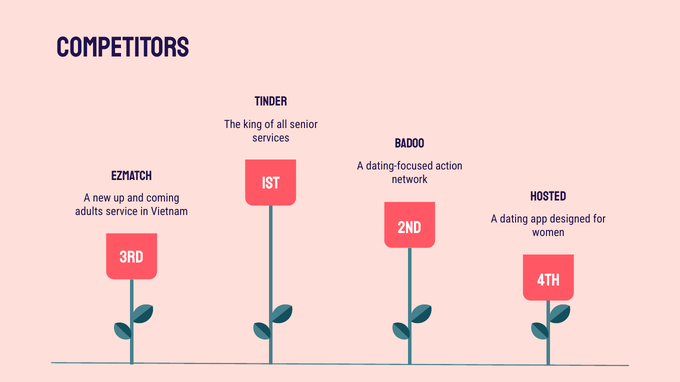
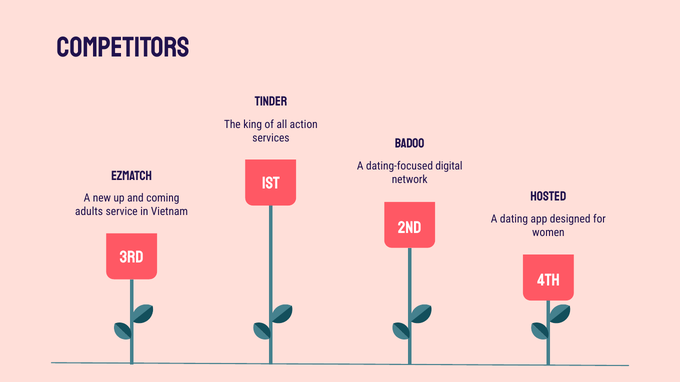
senior: senior -> action
action: action -> digital
